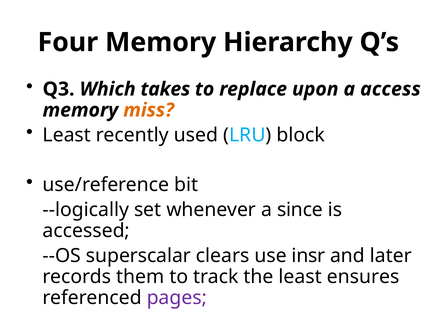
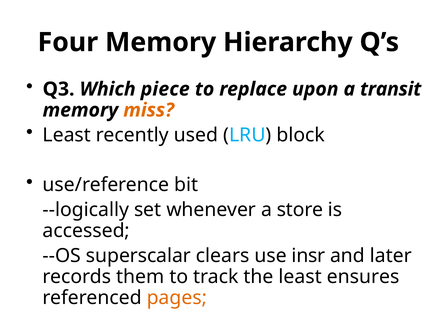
takes: takes -> piece
access: access -> transit
since: since -> store
pages colour: purple -> orange
